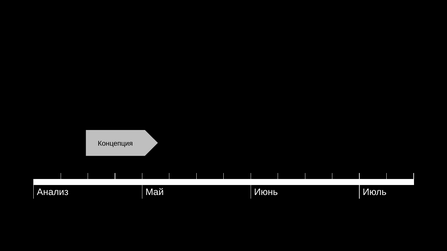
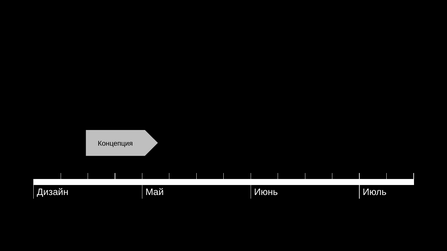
Анализ: Анализ -> Дизайн
